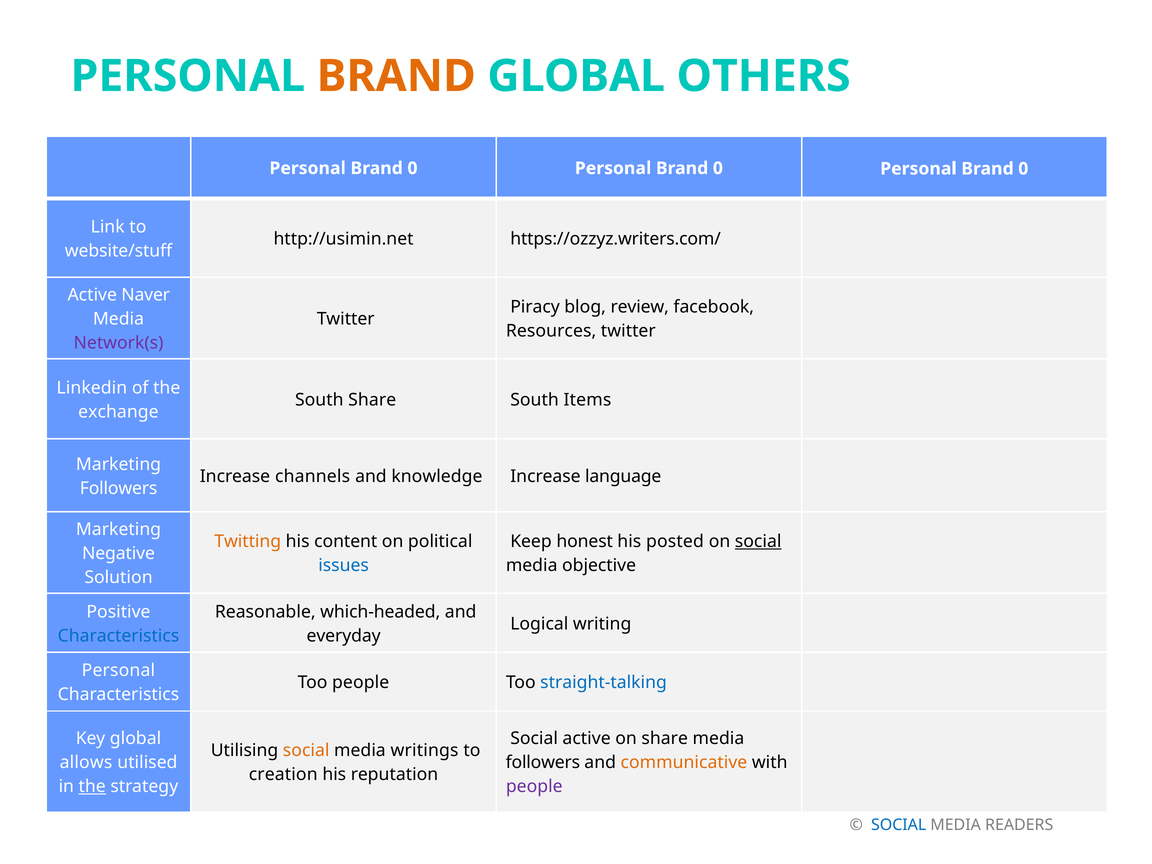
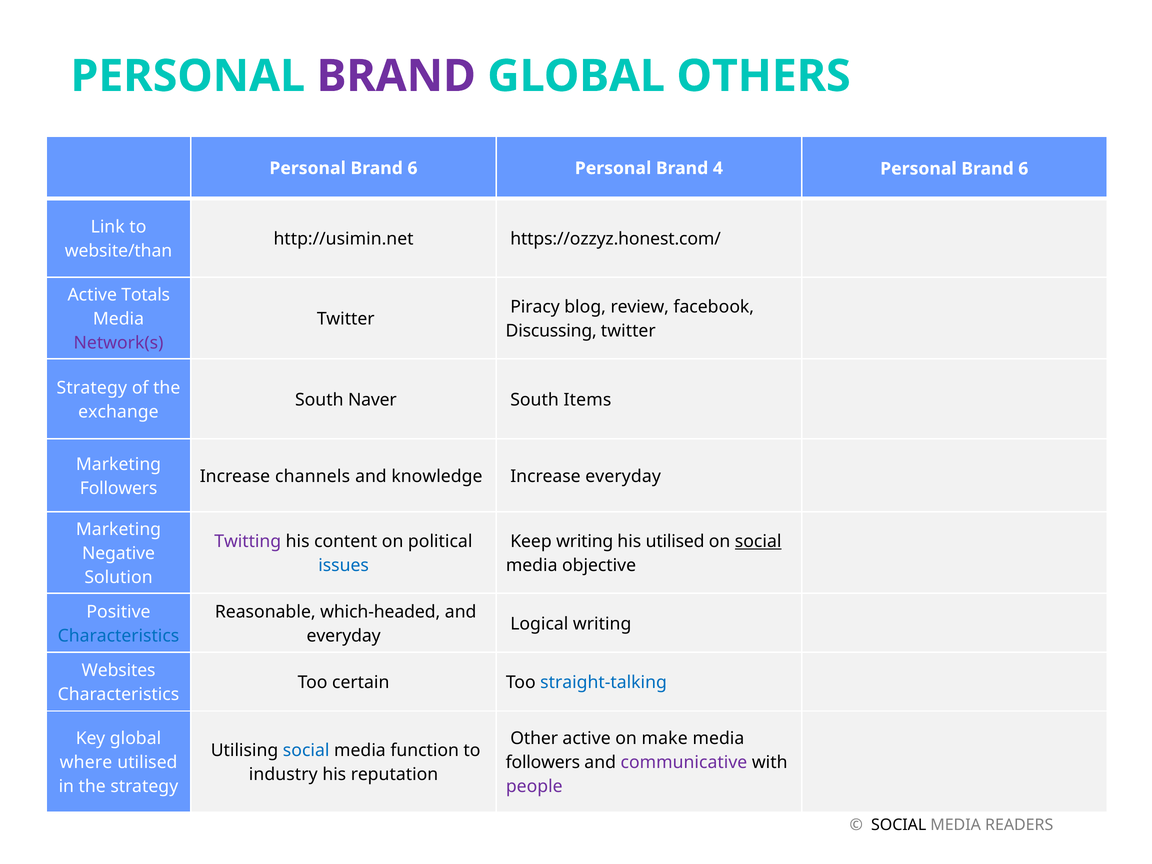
BRAND at (396, 76) colour: orange -> purple
0 at (412, 168): 0 -> 6
0 at (718, 168): 0 -> 4
0 at (1023, 169): 0 -> 6
https://ozzyz.writers.com/: https://ozzyz.writers.com/ -> https://ozzyz.honest.com/
website/stuff: website/stuff -> website/than
Naver: Naver -> Totals
Resources: Resources -> Discussing
Linkedin at (92, 388): Linkedin -> Strategy
South Share: Share -> Naver
Increase language: language -> everyday
Twitting colour: orange -> purple
Keep honest: honest -> writing
his posted: posted -> utilised
Personal at (118, 671): Personal -> Websites
Too people: people -> certain
Social at (534, 739): Social -> Other
on share: share -> make
social at (306, 751) colour: orange -> blue
writings: writings -> function
allows: allows -> where
communicative colour: orange -> purple
creation: creation -> industry
the at (92, 786) underline: present -> none
SOCIAL at (899, 825) colour: blue -> black
